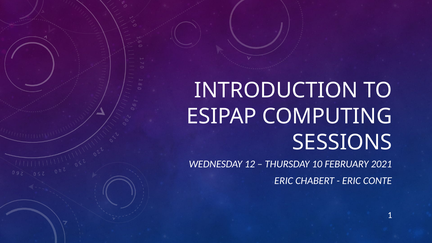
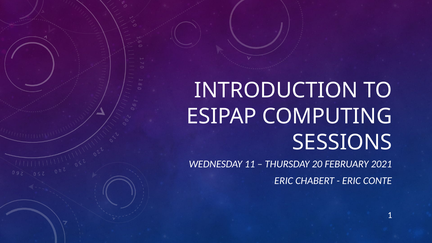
12: 12 -> 11
10: 10 -> 20
